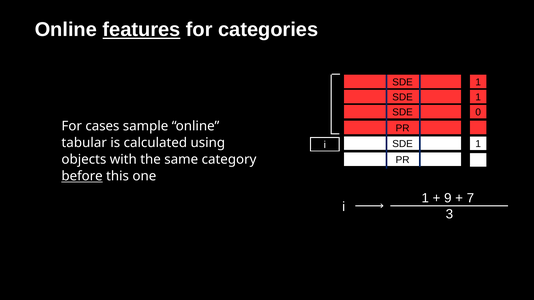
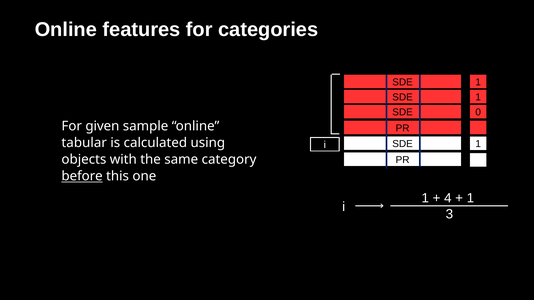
features underline: present -> none
cases: cases -> given
9: 9 -> 4
7 at (470, 198): 7 -> 1
